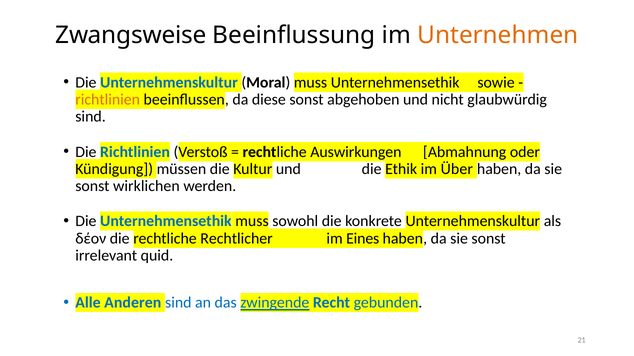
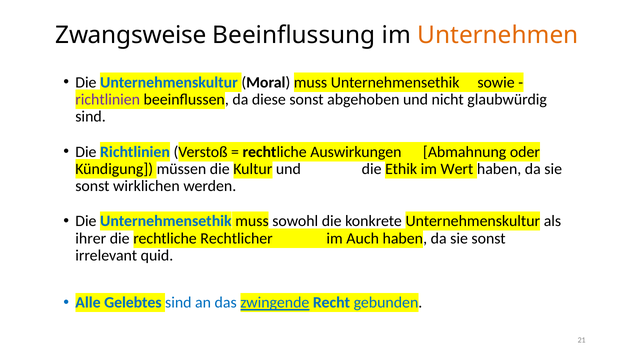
richtlinien at (108, 100) colour: orange -> purple
Über: Über -> Wert
δέον: δέον -> ihrer
Eines: Eines -> Auch
Anderen: Anderen -> Gelebtes
